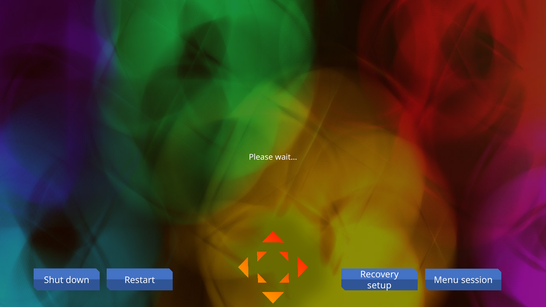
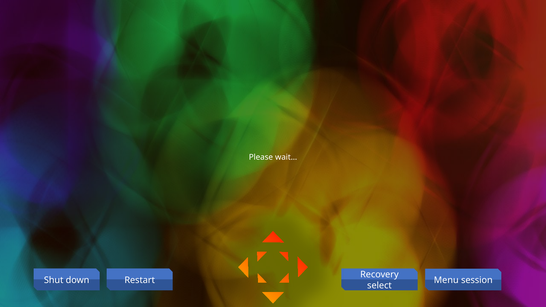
setup: setup -> select
